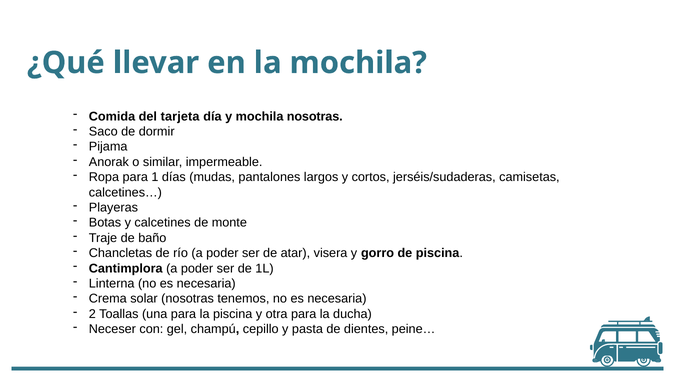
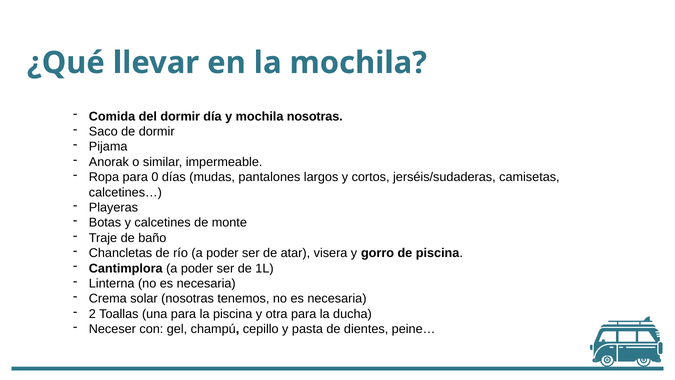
del tarjeta: tarjeta -> dormir
1: 1 -> 0
